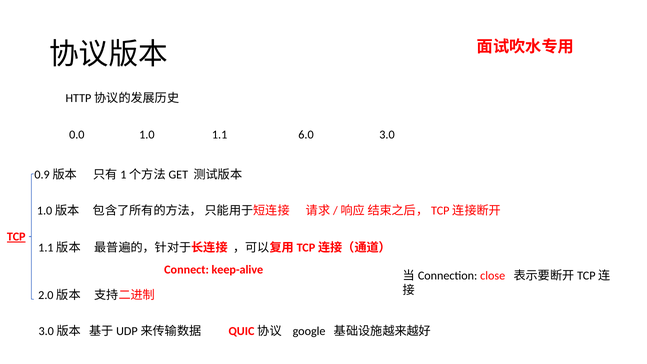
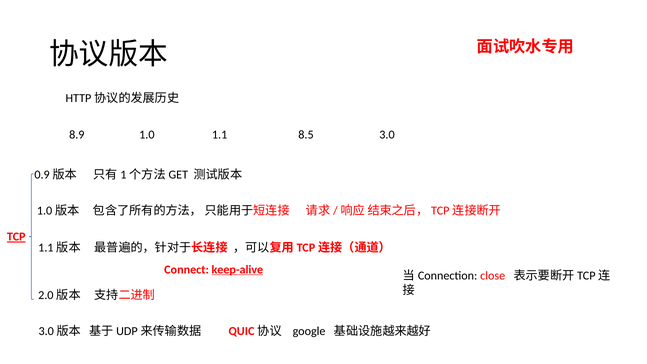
0.0: 0.0 -> 8.9
6.0: 6.0 -> 8.5
keep-alive underline: none -> present
